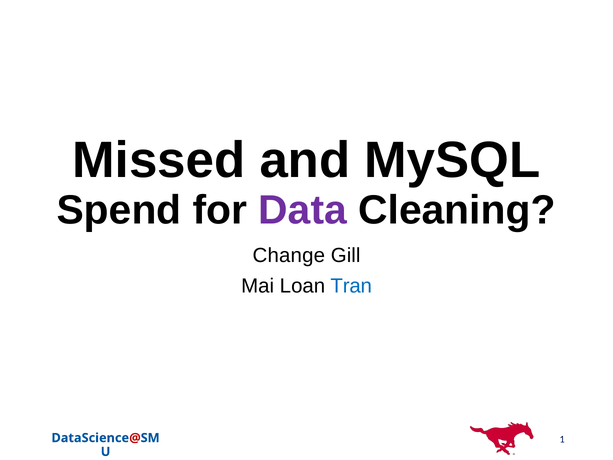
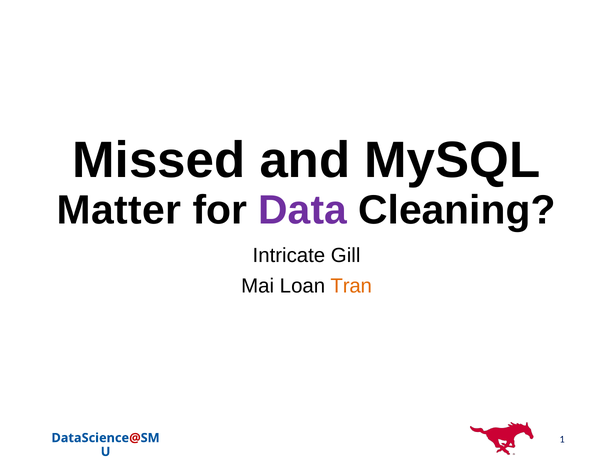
Spend: Spend -> Matter
Change: Change -> Intricate
Tran colour: blue -> orange
